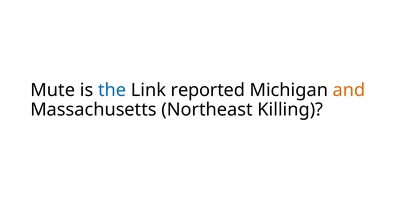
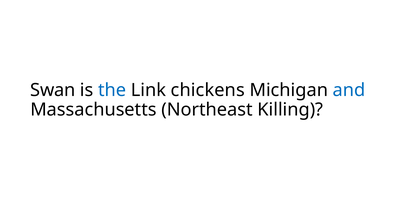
Mute: Mute -> Swan
reported: reported -> chickens
and colour: orange -> blue
